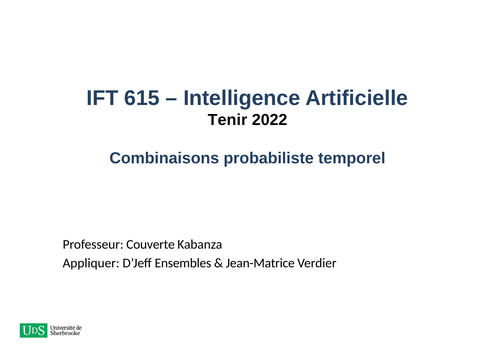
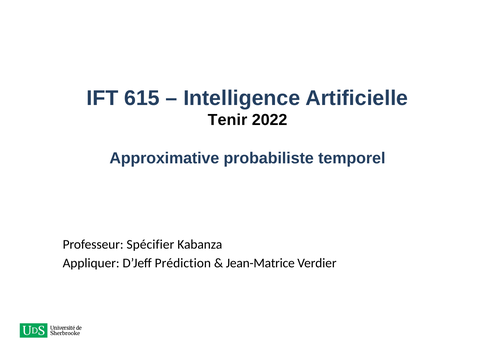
Combinaisons: Combinaisons -> Approximative
Couverte: Couverte -> Spécifier
Ensembles: Ensembles -> Prédiction
